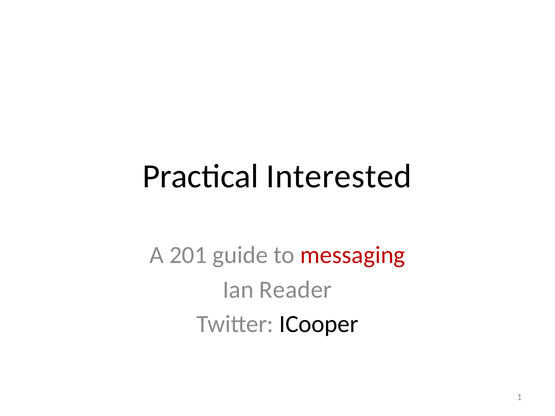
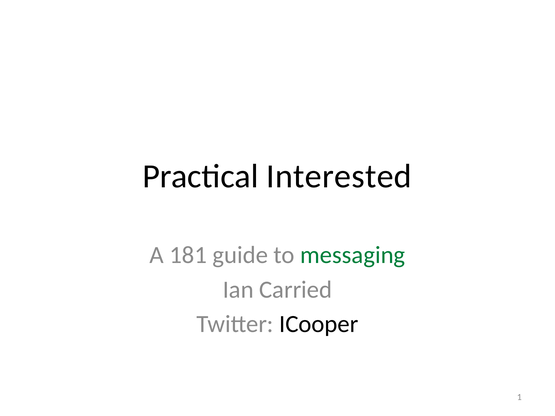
201: 201 -> 181
messaging colour: red -> green
Reader: Reader -> Carried
